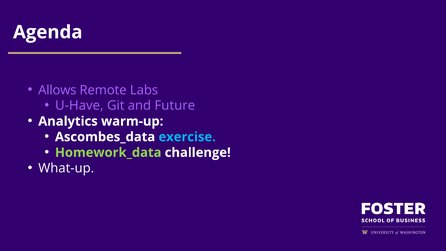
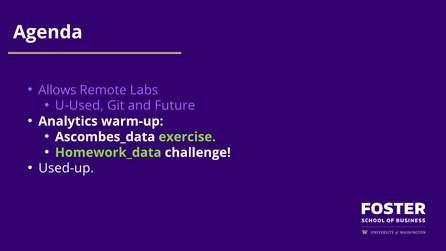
U-Have: U-Have -> U-Used
exercise colour: light blue -> light green
What-up: What-up -> Used-up
